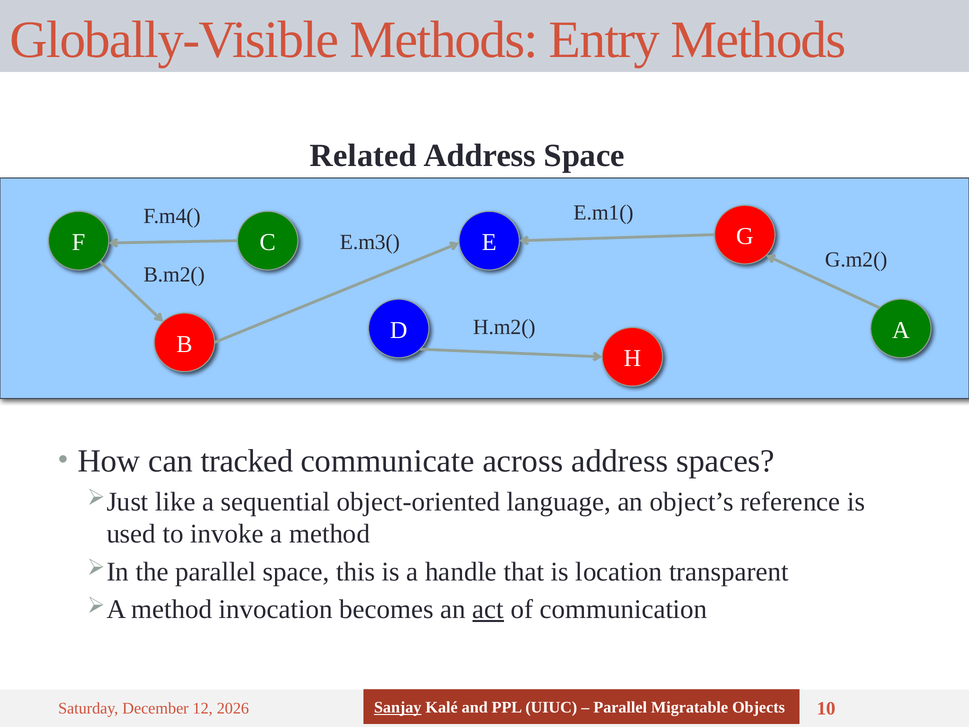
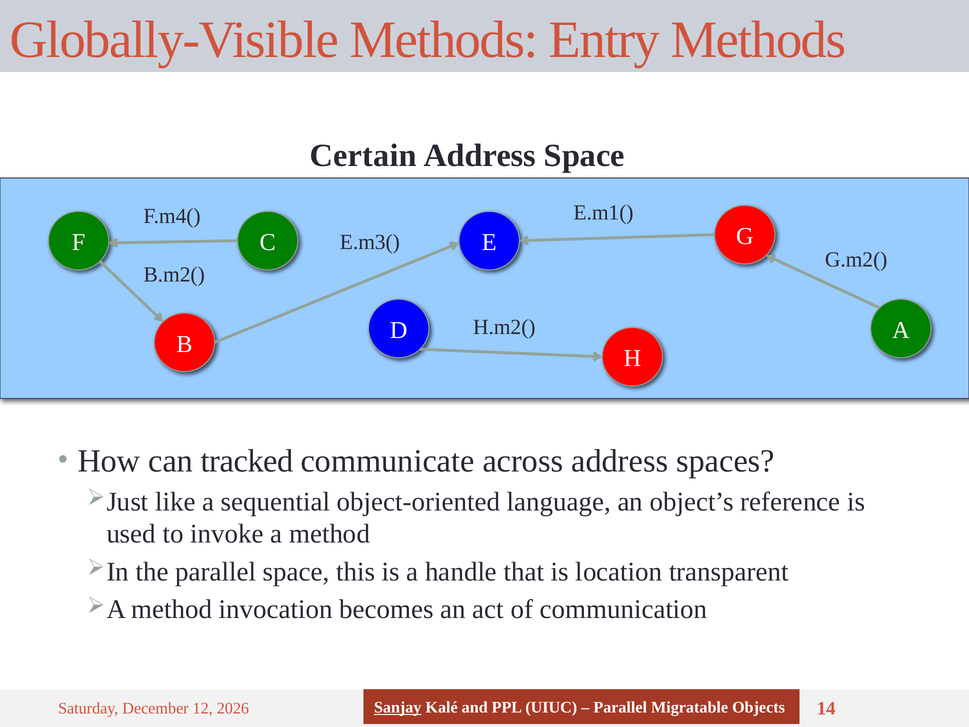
Related: Related -> Certain
act underline: present -> none
10: 10 -> 14
